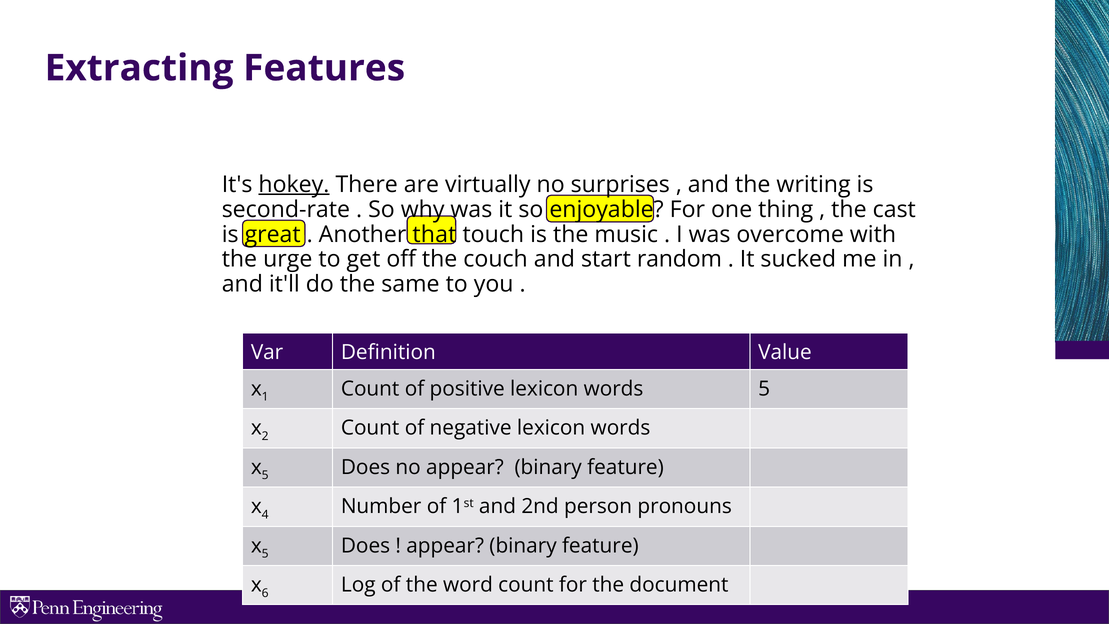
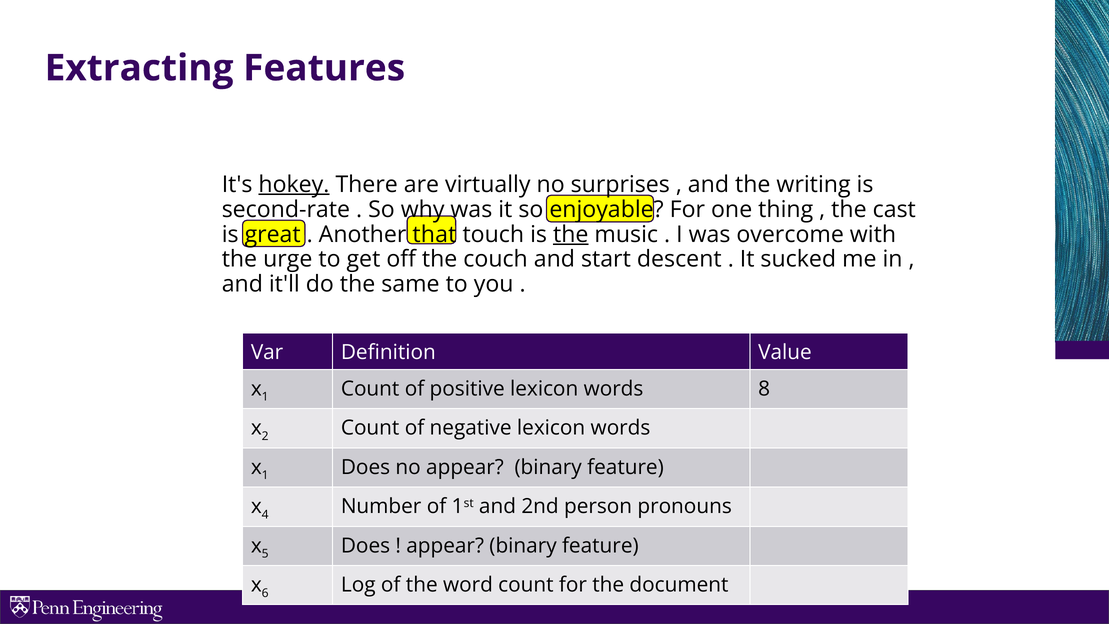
the at (571, 234) underline: none -> present
random: random -> descent
words 5: 5 -> 8
5 at (265, 475): 5 -> 1
